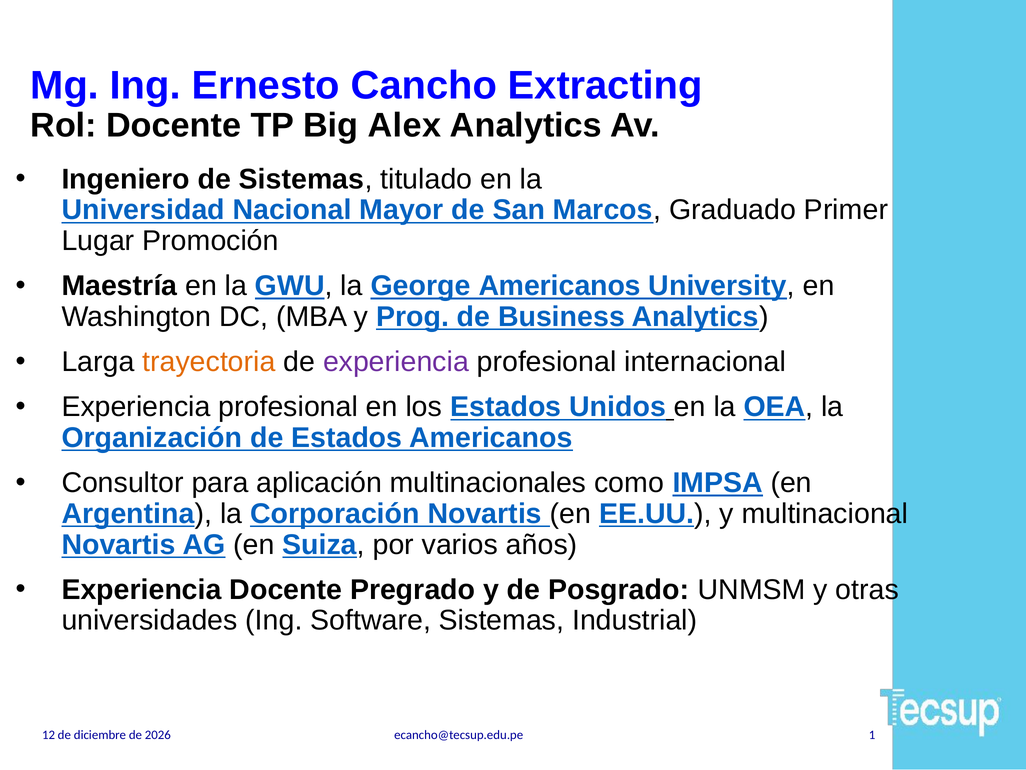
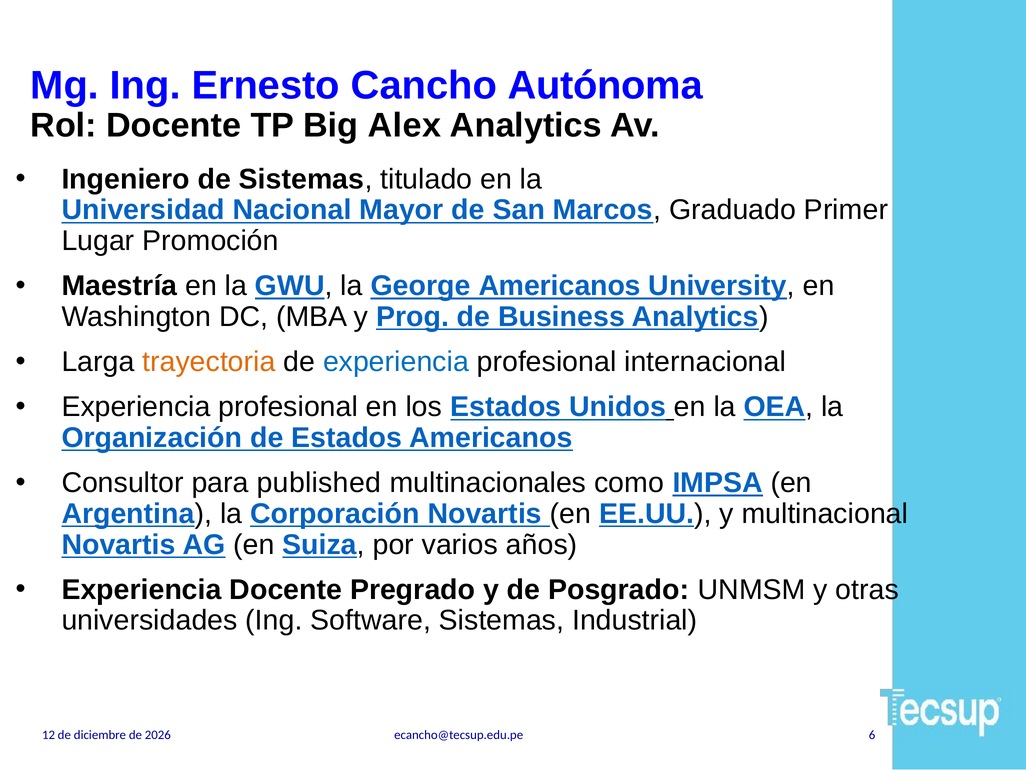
Extracting: Extracting -> Autónoma
experiencia at (396, 362) colour: purple -> blue
aplicación: aplicación -> published
1: 1 -> 6
